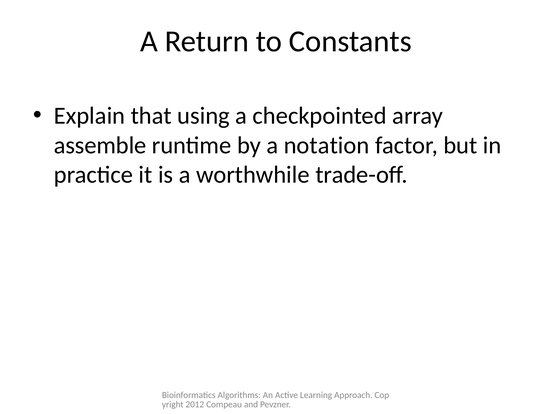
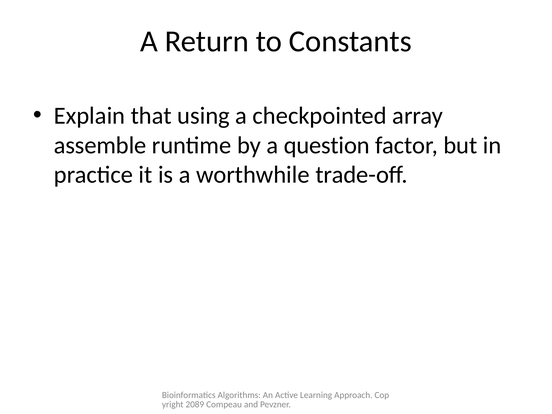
notation: notation -> question
2012: 2012 -> 2089
